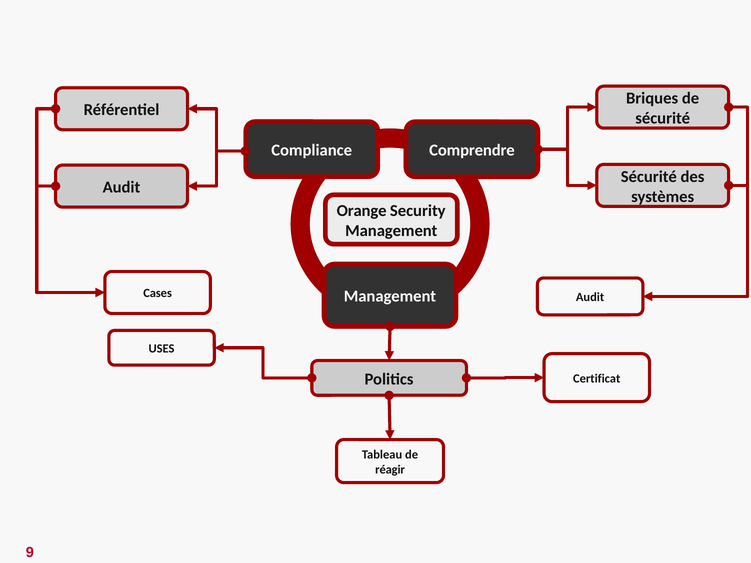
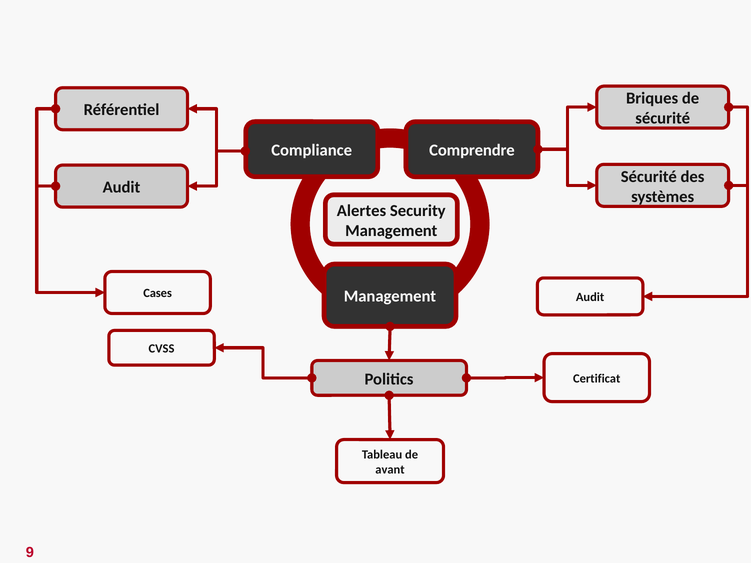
Orange: Orange -> Alertes
USES: USES -> CVSS
réagir: réagir -> avant
